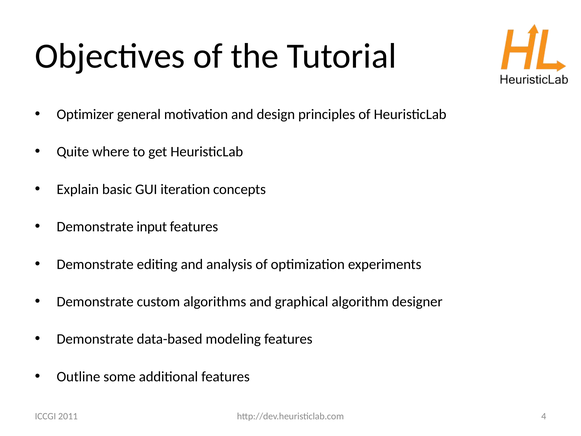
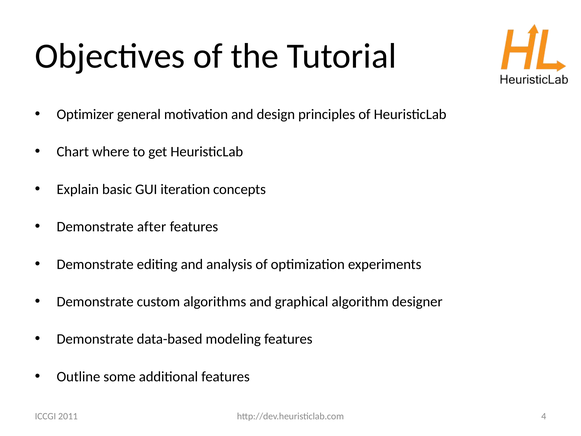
Quite: Quite -> Chart
input: input -> after
